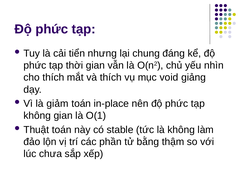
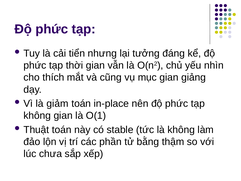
chung: chung -> tưởng
và thích: thích -> cũng
mục void: void -> gian
